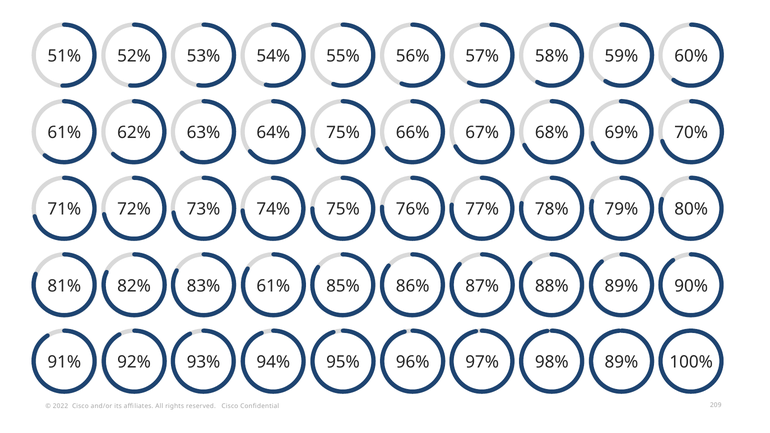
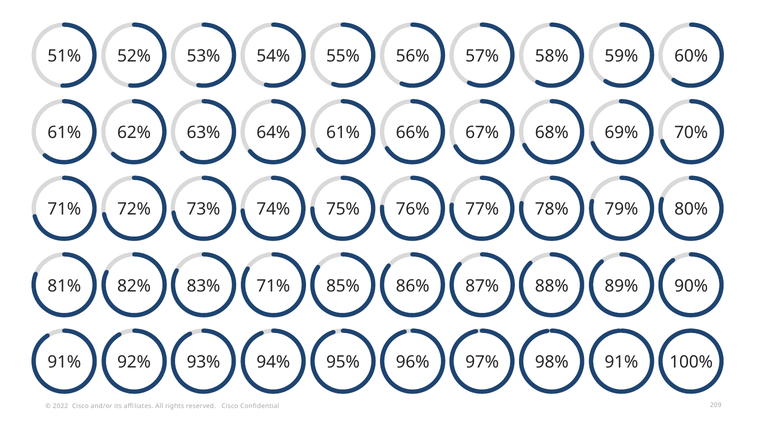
75% at (343, 133): 75% -> 61%
61% at (273, 286): 61% -> 71%
89% at (621, 362): 89% -> 91%
